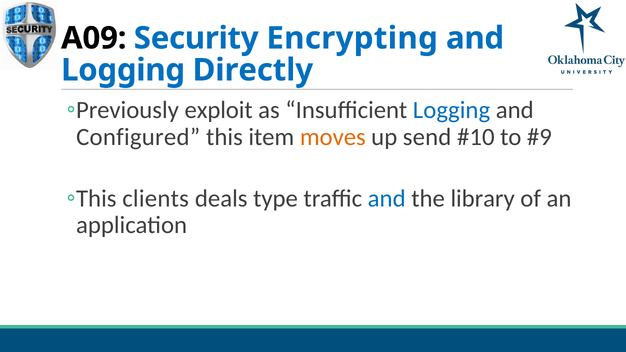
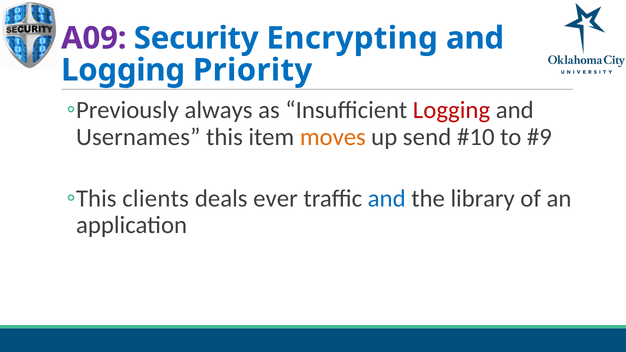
A09 colour: black -> purple
Directly: Directly -> Priority
exploit: exploit -> always
Logging at (452, 110) colour: blue -> red
Configured: Configured -> Usernames
type: type -> ever
